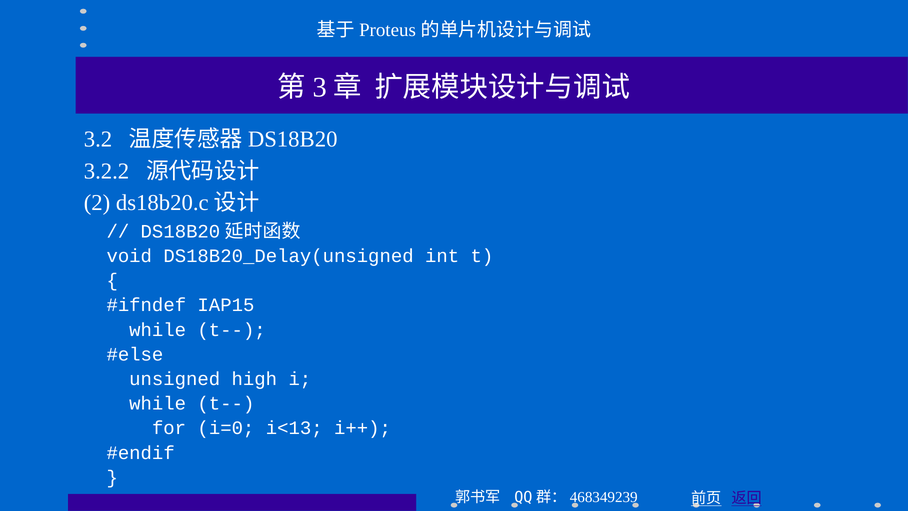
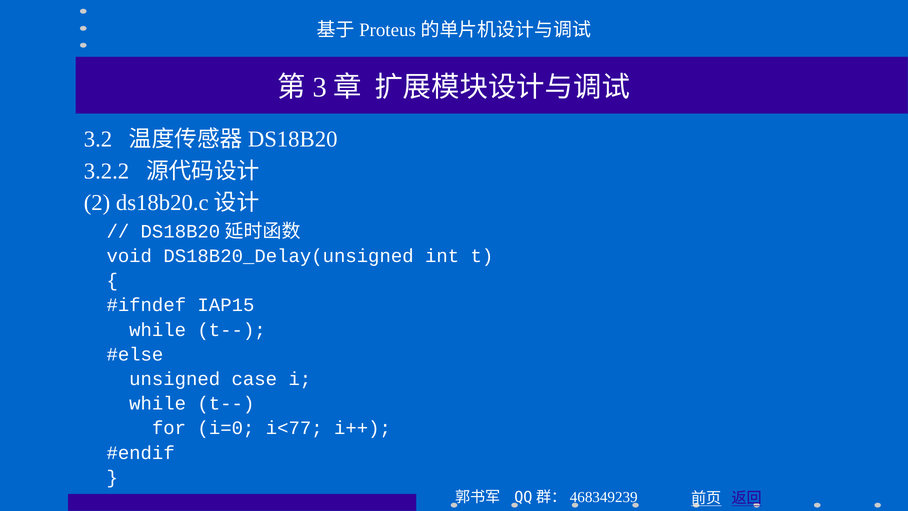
high: high -> case
i<13: i<13 -> i<77
